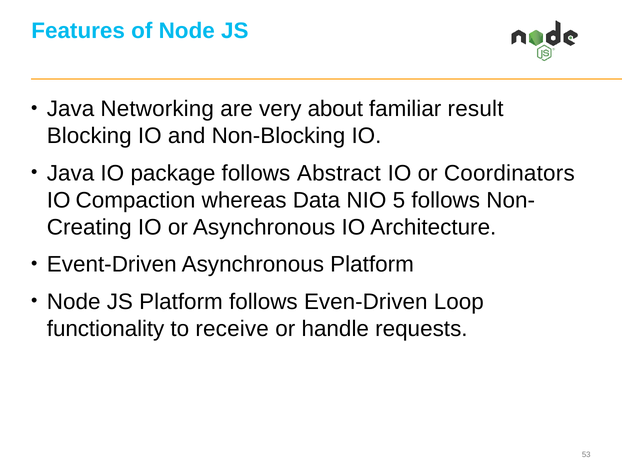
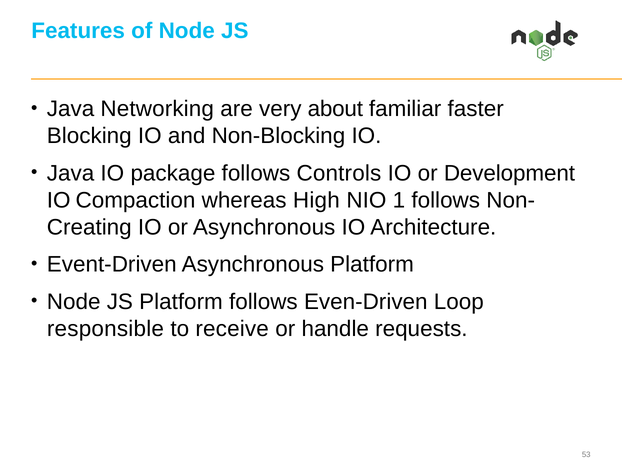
result: result -> faster
Abstract: Abstract -> Controls
Coordinators: Coordinators -> Development
Data: Data -> High
5: 5 -> 1
functionality: functionality -> responsible
